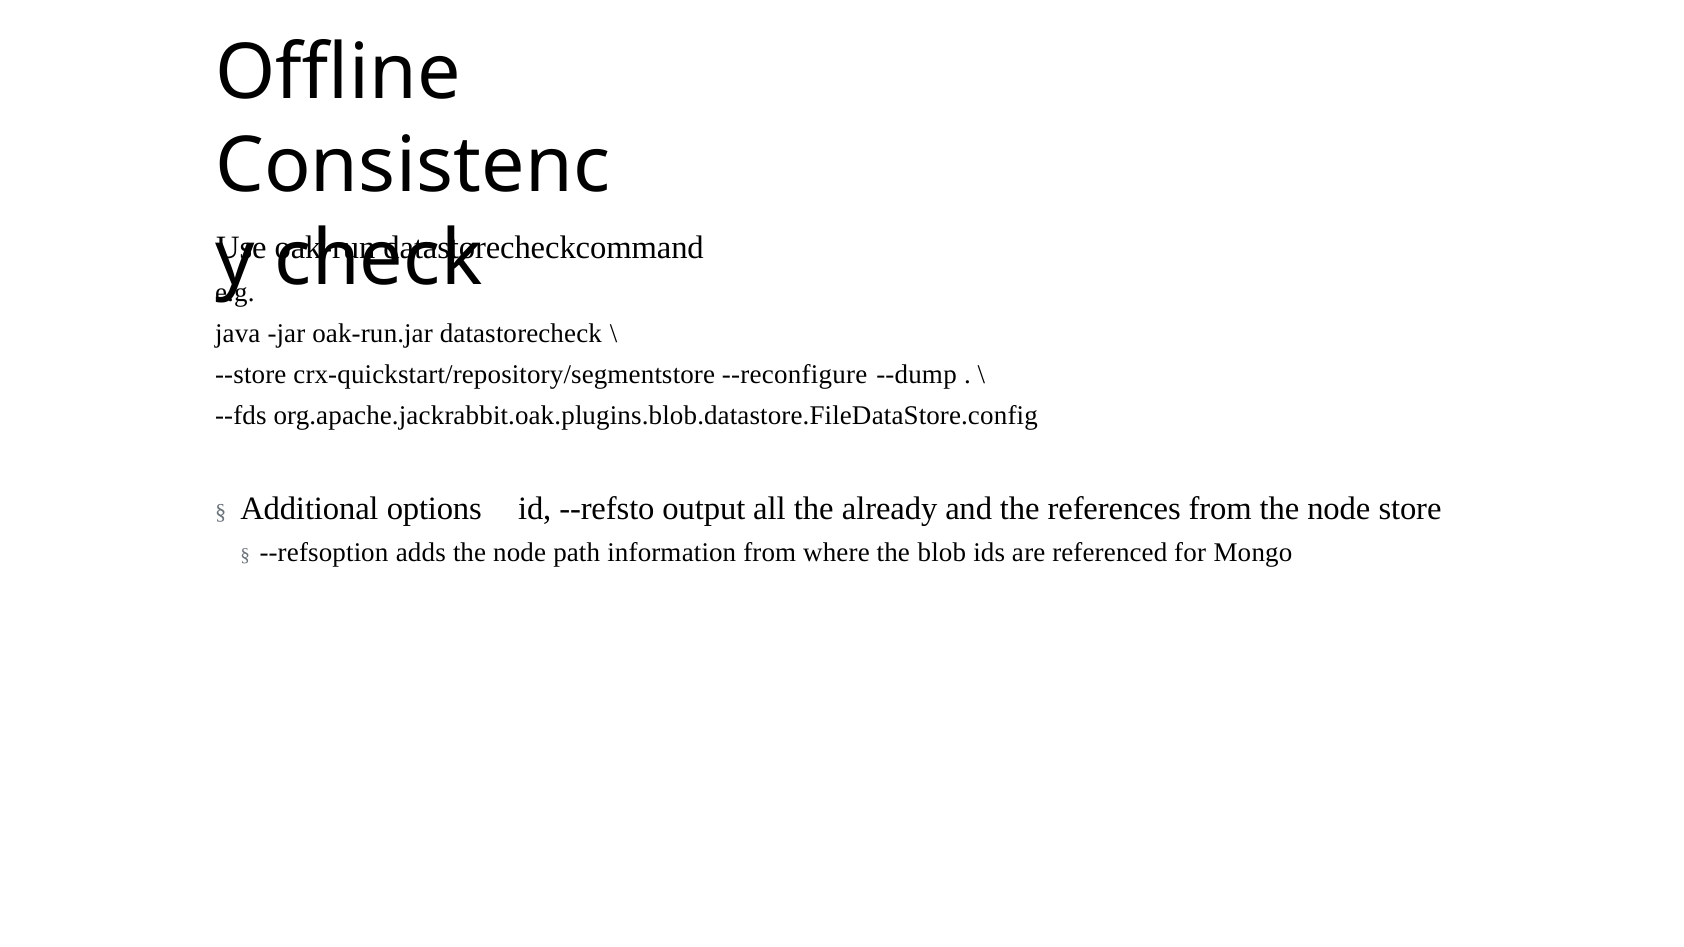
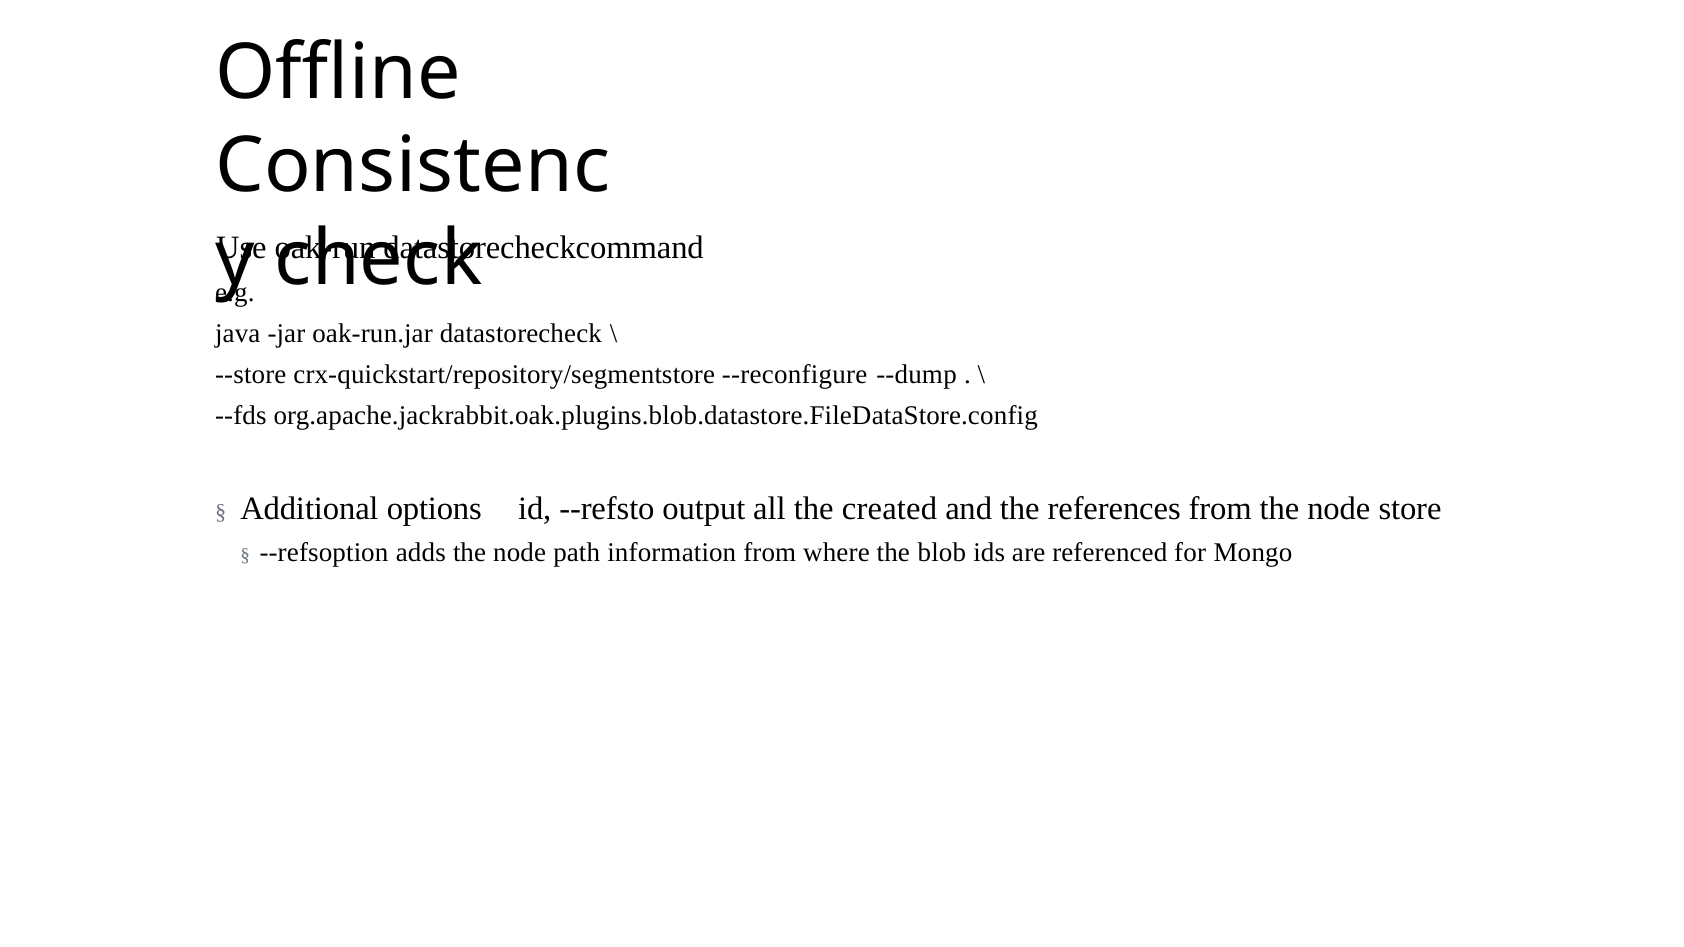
already: already -> created
